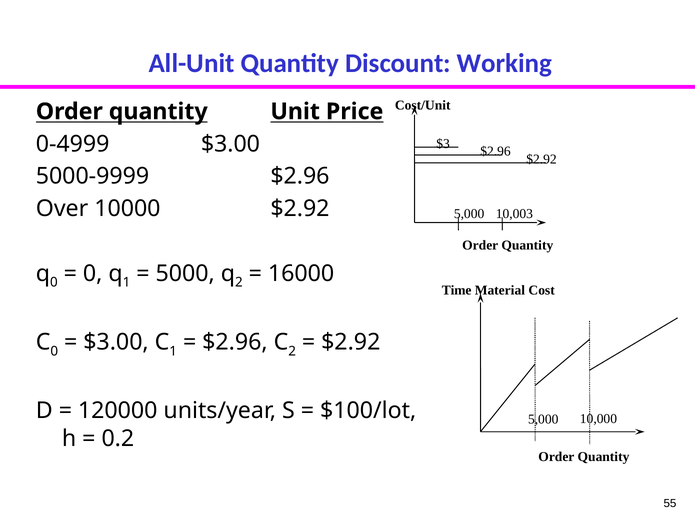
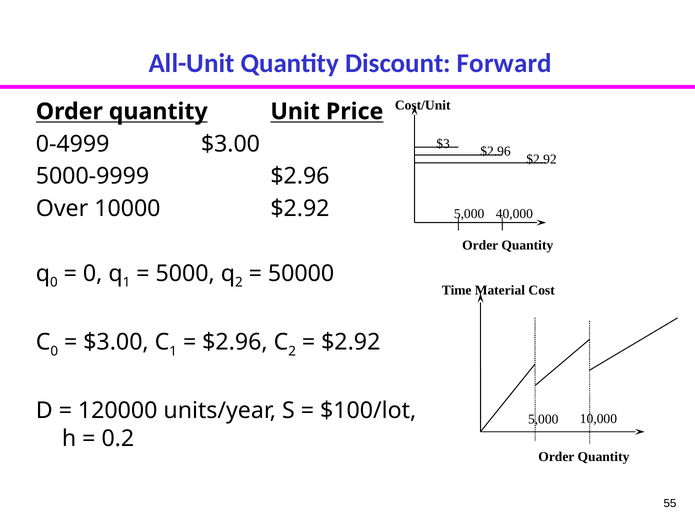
Working: Working -> Forward
10,003: 10,003 -> 40,000
16000: 16000 -> 50000
